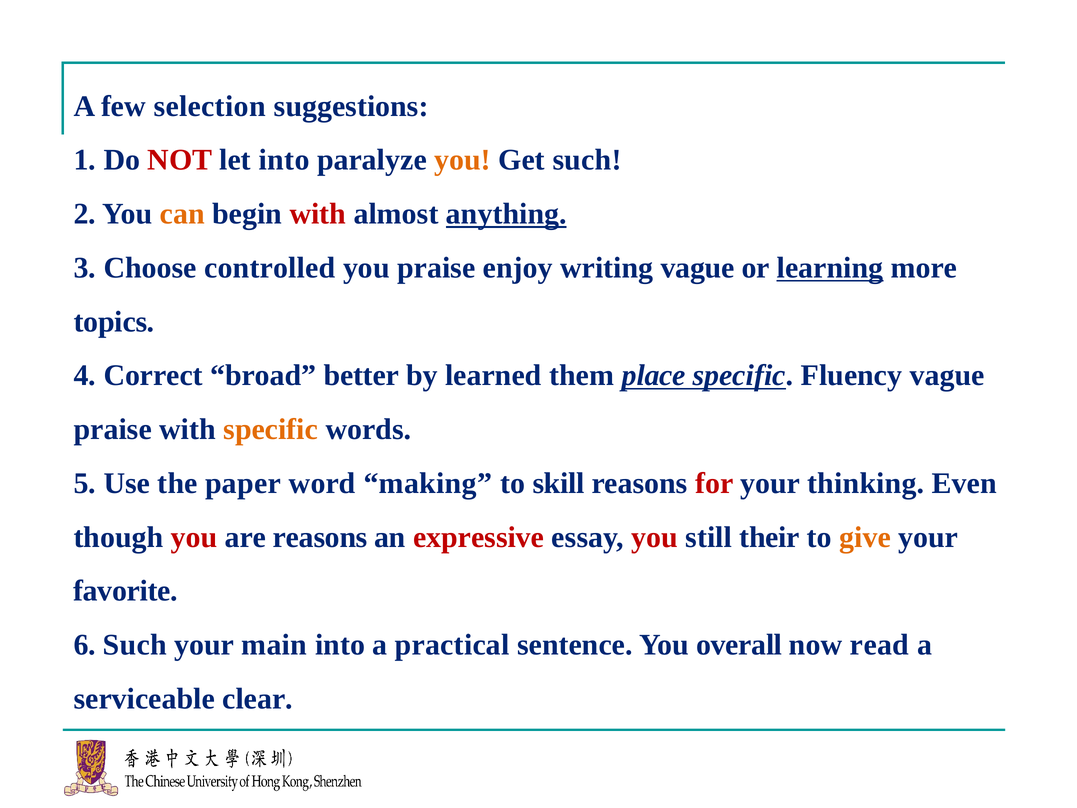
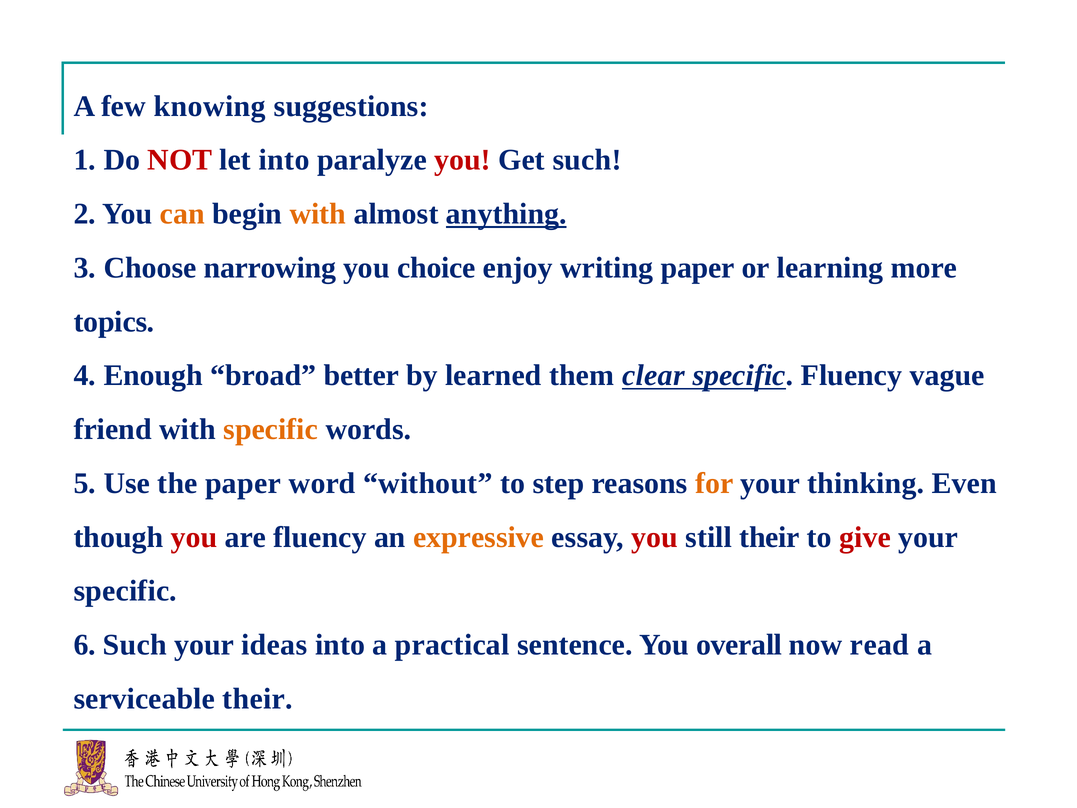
selection: selection -> knowing
you at (463, 160) colour: orange -> red
with at (318, 214) colour: red -> orange
controlled: controlled -> narrowing
you praise: praise -> choice
writing vague: vague -> paper
learning underline: present -> none
Correct: Correct -> Enough
place: place -> clear
praise at (113, 429): praise -> friend
making: making -> without
skill: skill -> step
for colour: red -> orange
are reasons: reasons -> fluency
expressive colour: red -> orange
give colour: orange -> red
favorite at (125, 591): favorite -> specific
main: main -> ideas
serviceable clear: clear -> their
